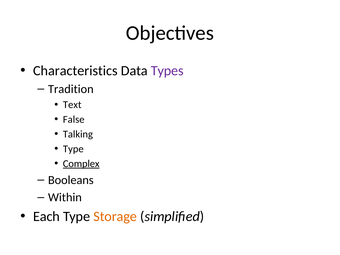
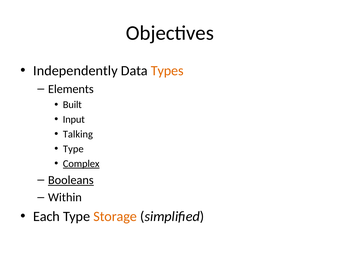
Characteristics: Characteristics -> Independently
Types colour: purple -> orange
Tradition: Tradition -> Elements
Text: Text -> Built
False: False -> Input
Booleans underline: none -> present
